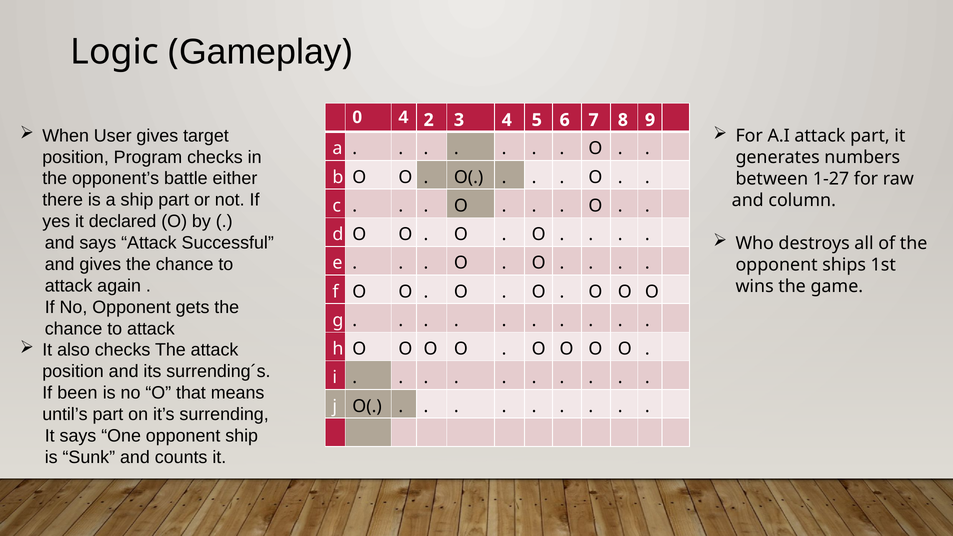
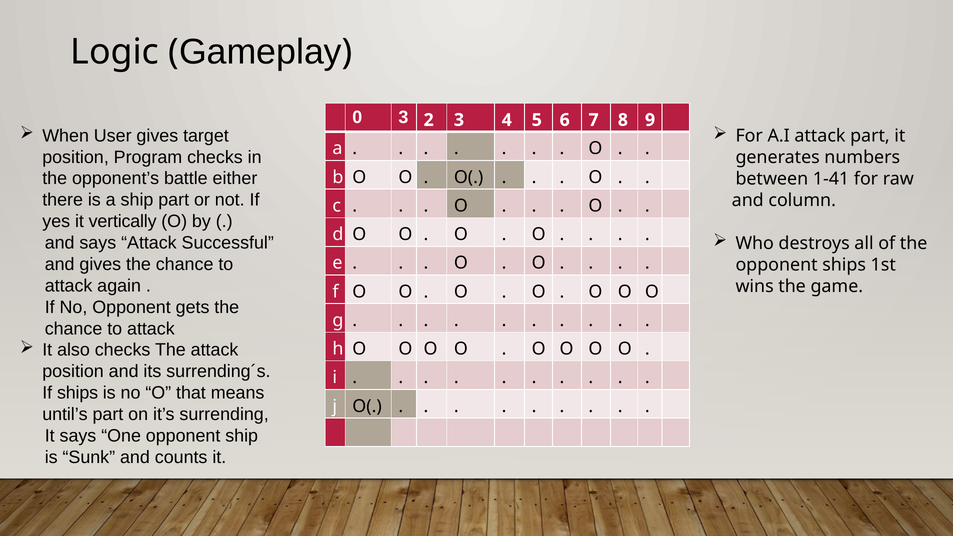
0 4: 4 -> 3
1-27: 1-27 -> 1-41
declared: declared -> vertically
If been: been -> ships
